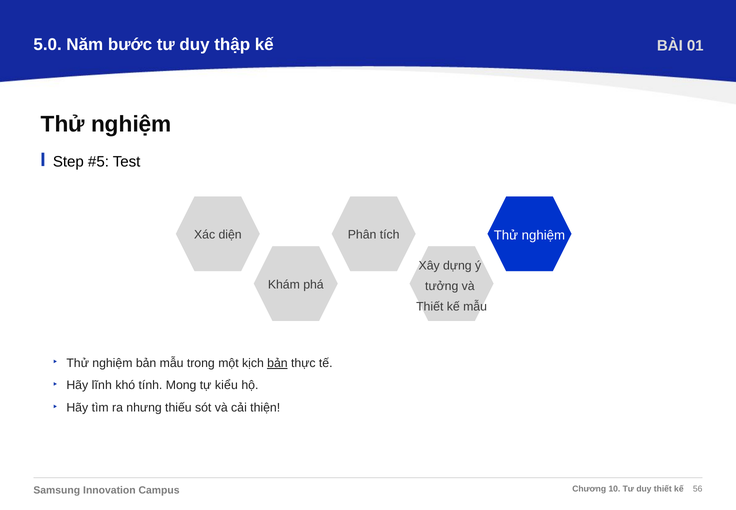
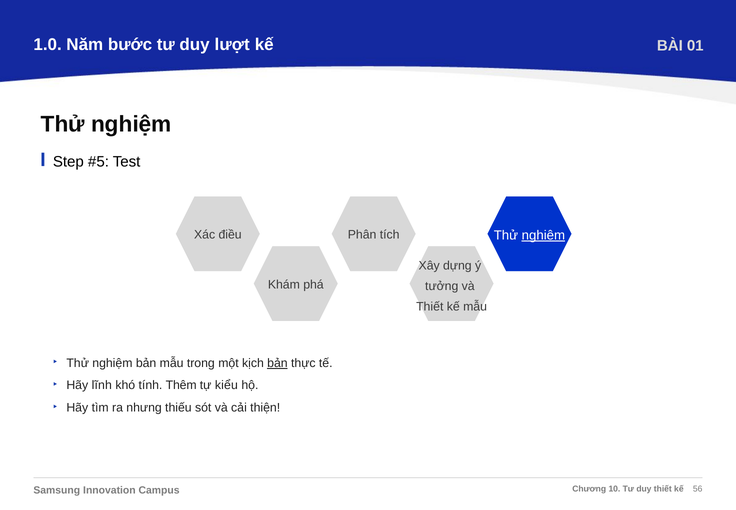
5.0: 5.0 -> 1.0
thập: thập -> lượt
diện: diện -> điều
nghiệm at (543, 235) underline: none -> present
Mong: Mong -> Thêm
